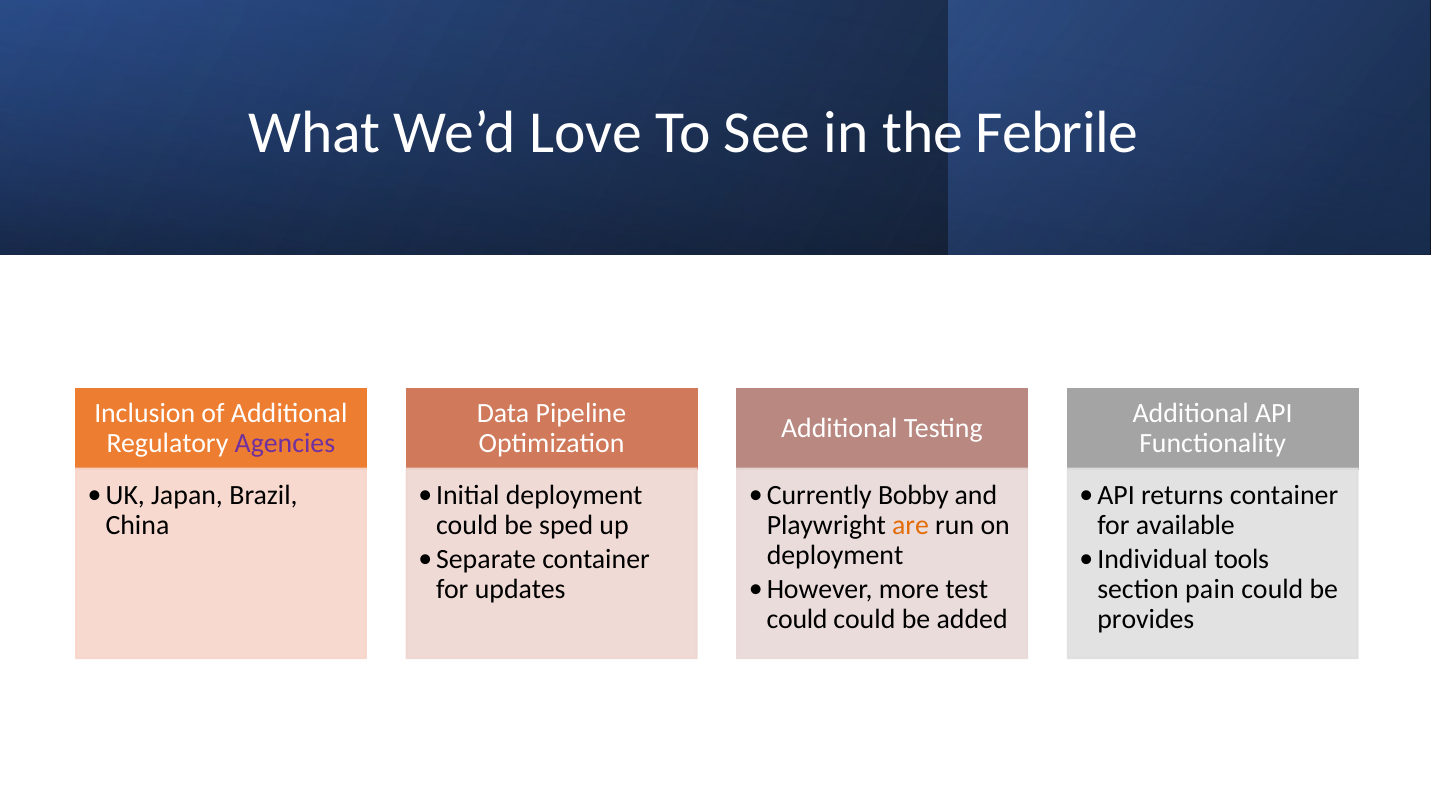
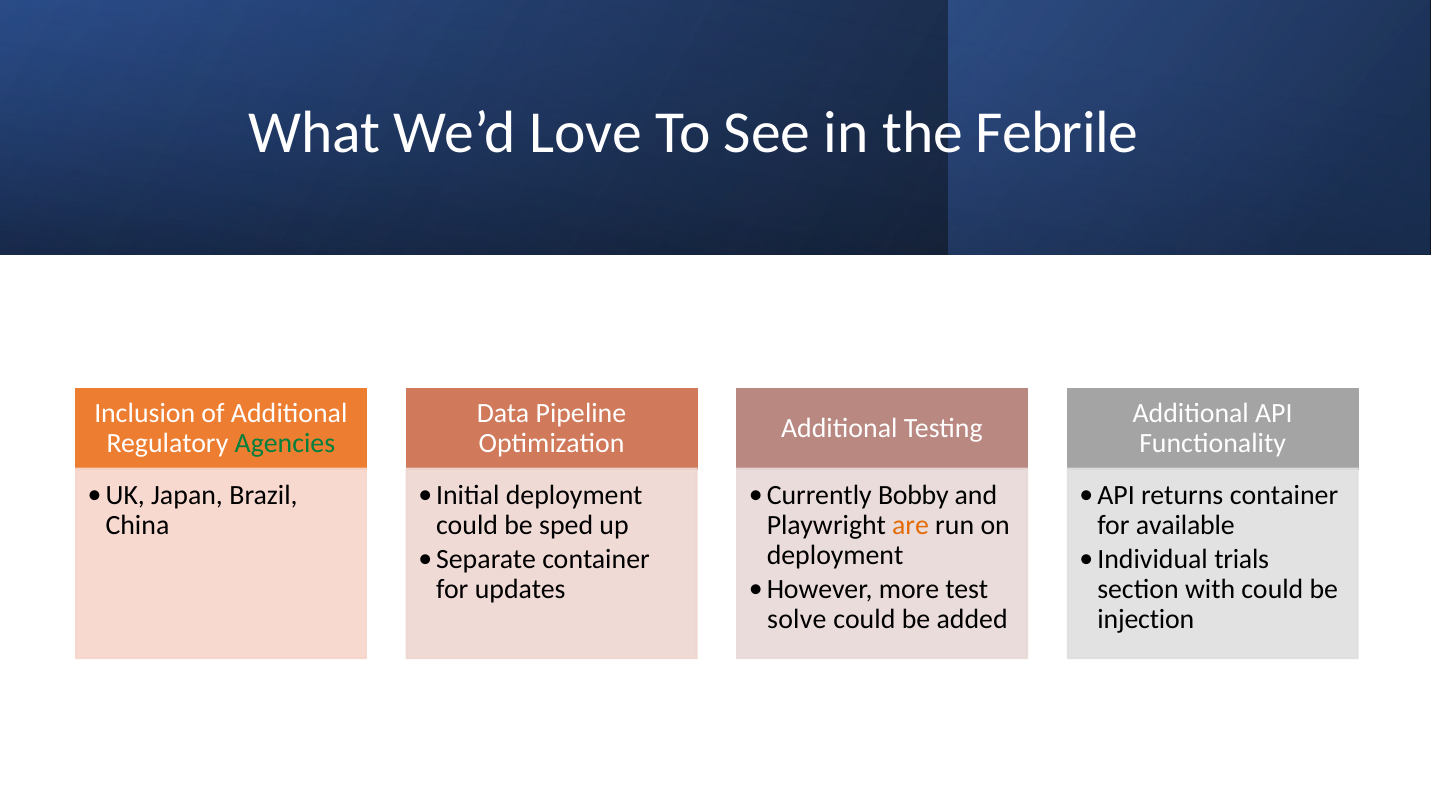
Agencies colour: purple -> green
tools: tools -> trials
pain: pain -> with
could at (797, 620): could -> solve
provides: provides -> injection
